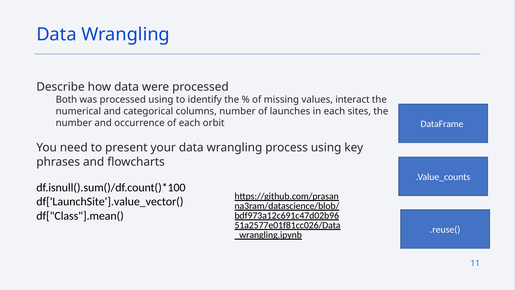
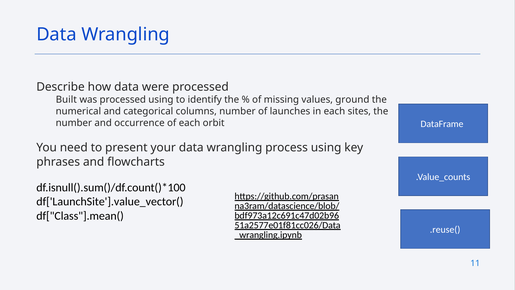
Both: Both -> Built
interact: interact -> ground
